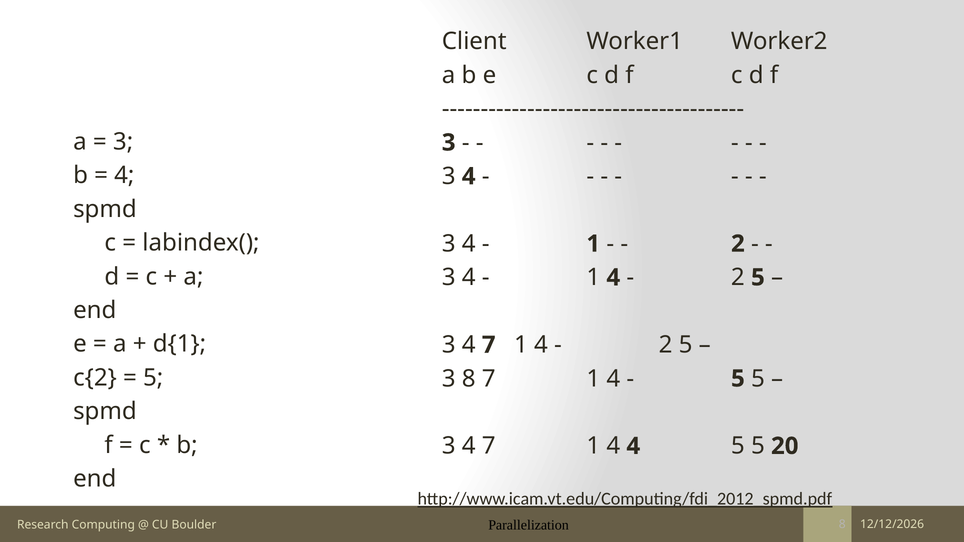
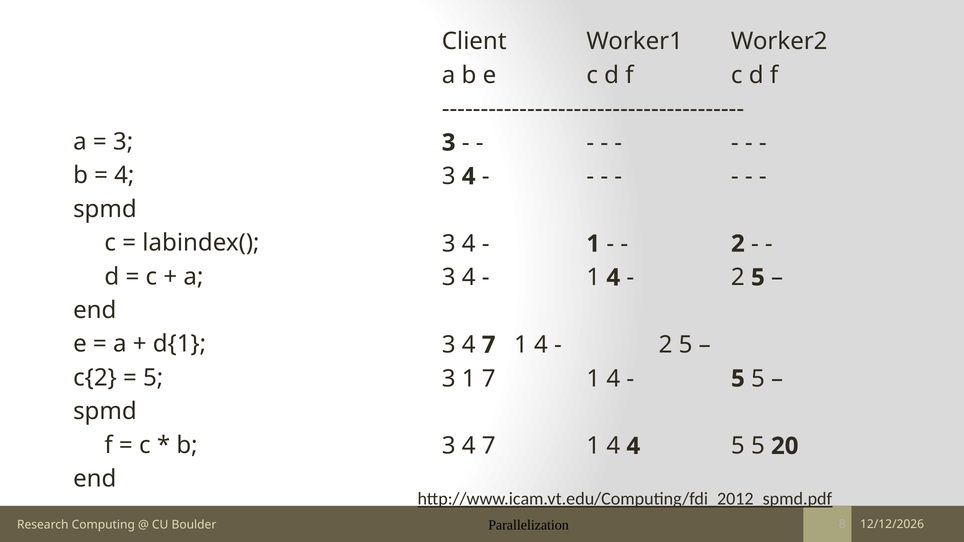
3 8: 8 -> 1
